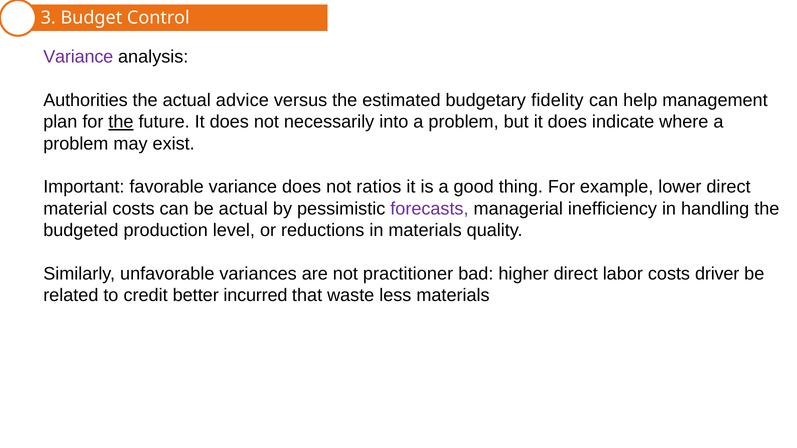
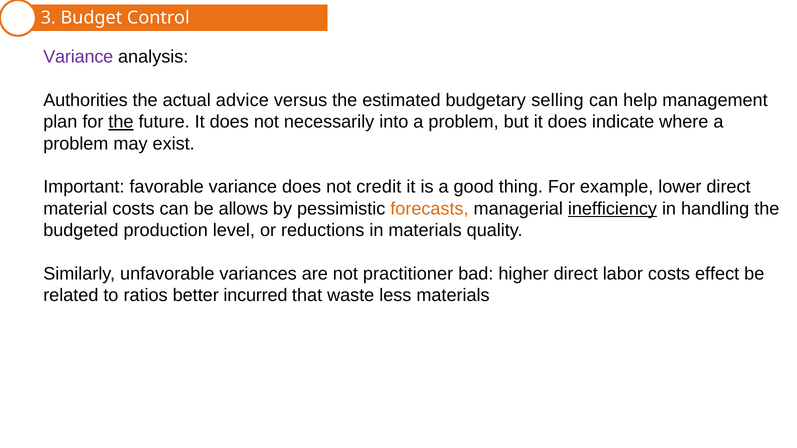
fidelity: fidelity -> selling
ratios: ratios -> credit
be actual: actual -> allows
forecasts colour: purple -> orange
inefficiency underline: none -> present
driver: driver -> effect
credit: credit -> ratios
